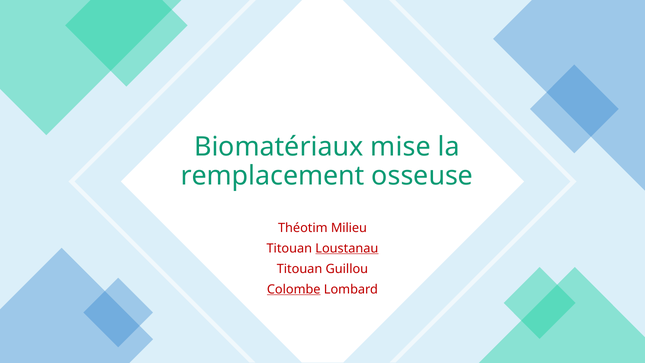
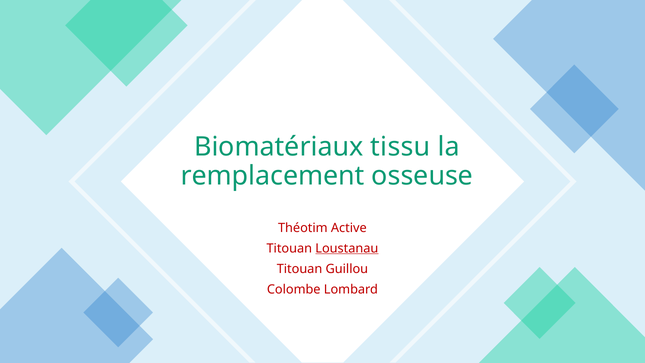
mise: mise -> tissu
Milieu: Milieu -> Active
Colombe underline: present -> none
